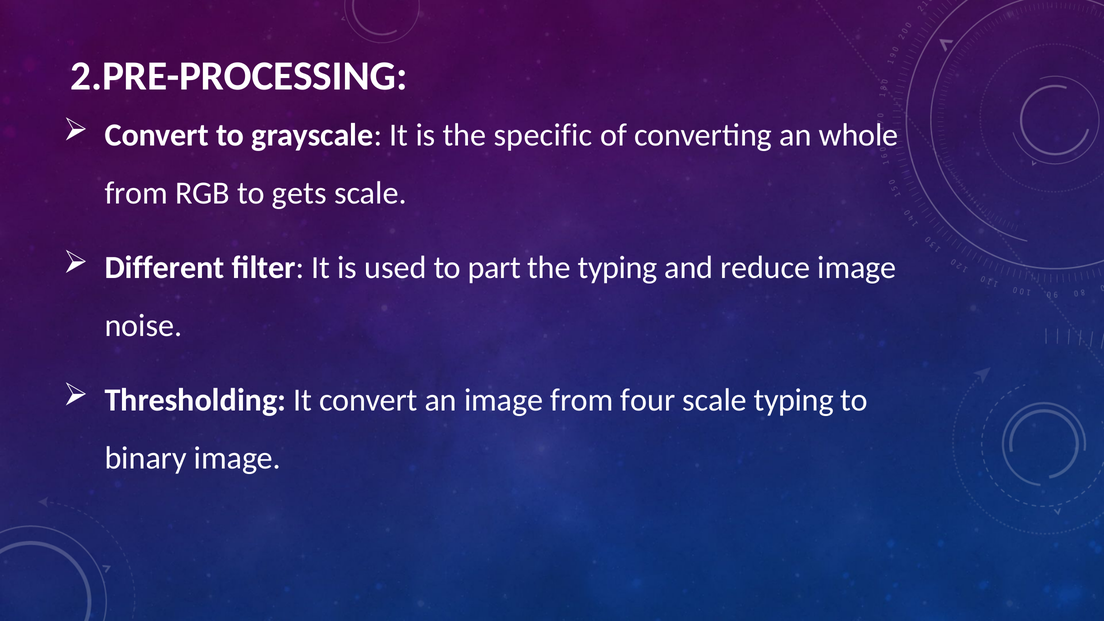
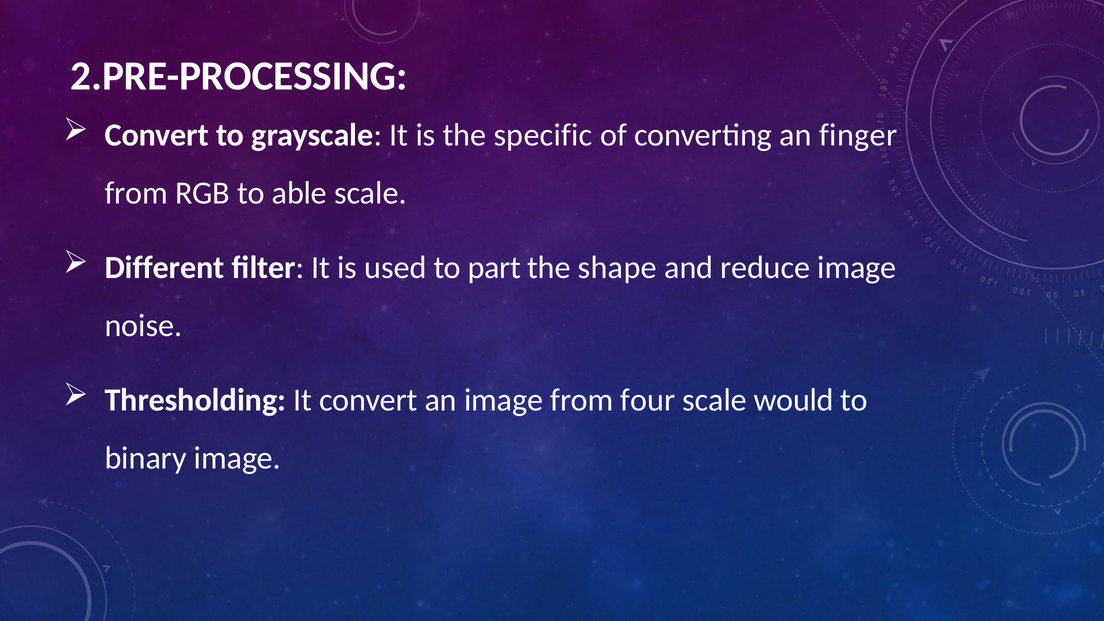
whole: whole -> finger
gets: gets -> able
the typing: typing -> shape
scale typing: typing -> would
